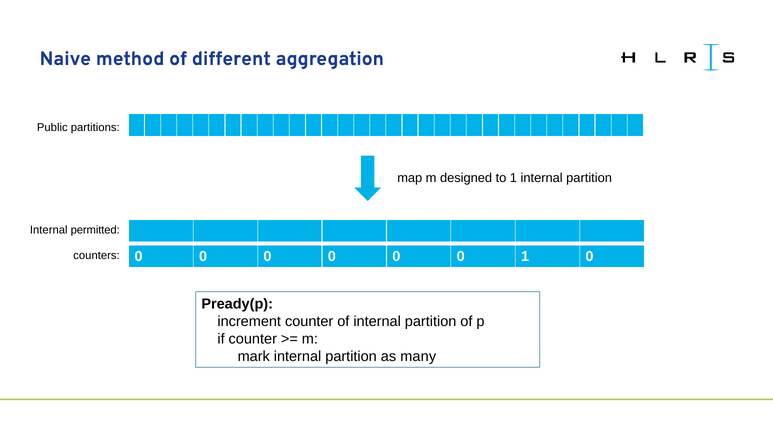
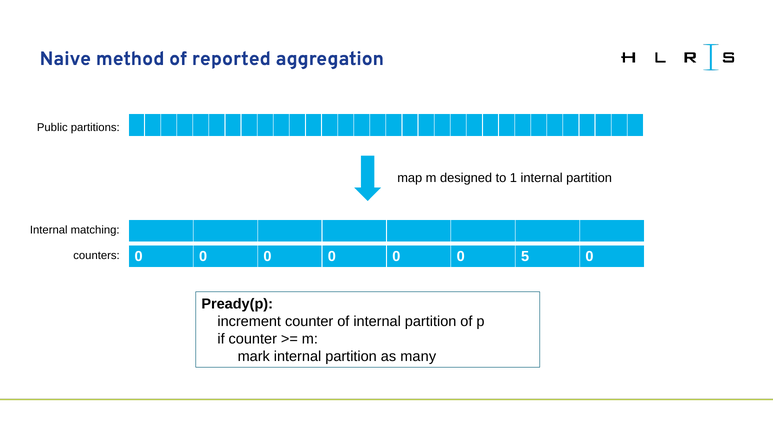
different: different -> reported
permitted: permitted -> matching
0 1: 1 -> 5
